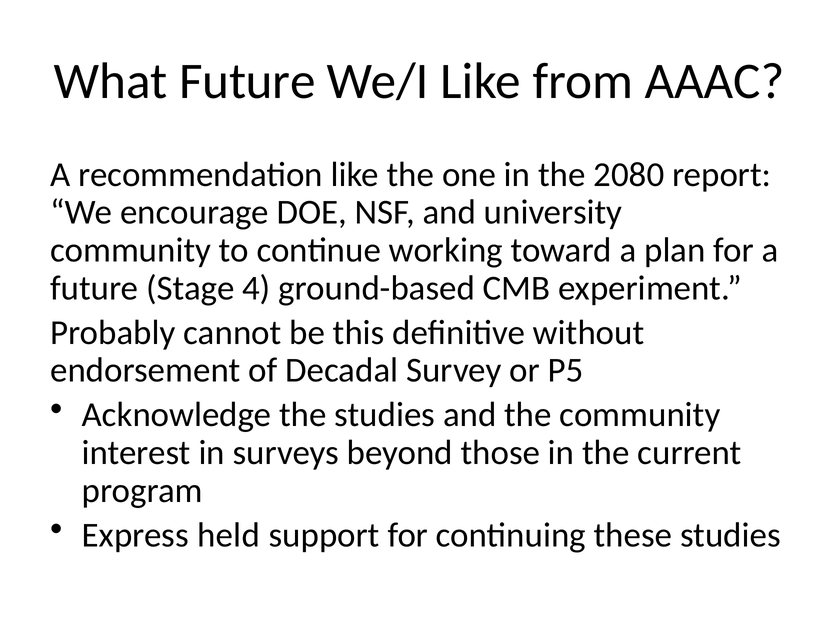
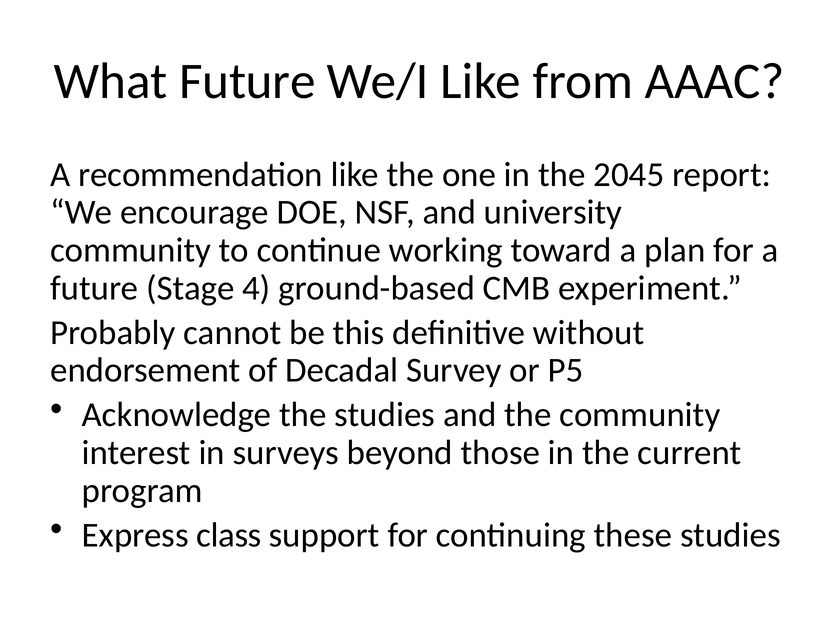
2080: 2080 -> 2045
held: held -> class
